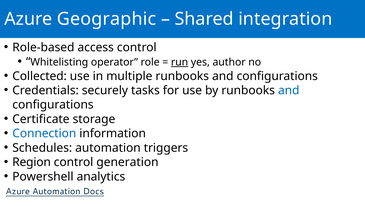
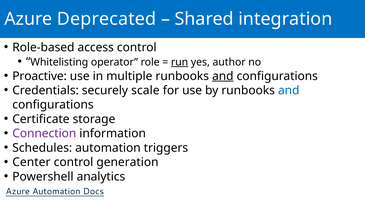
Geographic: Geographic -> Deprecated
Collected: Collected -> Proactive
and at (223, 76) underline: none -> present
tasks: tasks -> scale
Connection colour: blue -> purple
Region: Region -> Center
